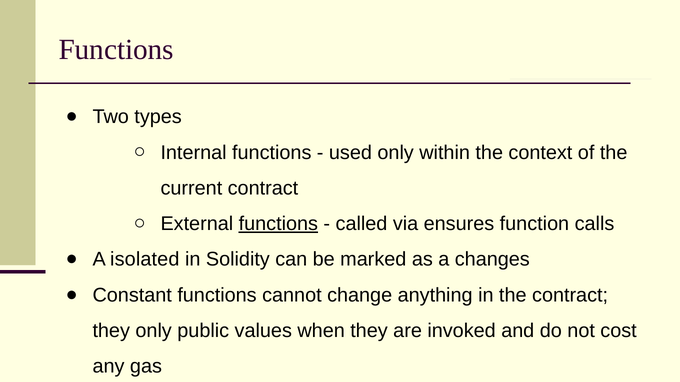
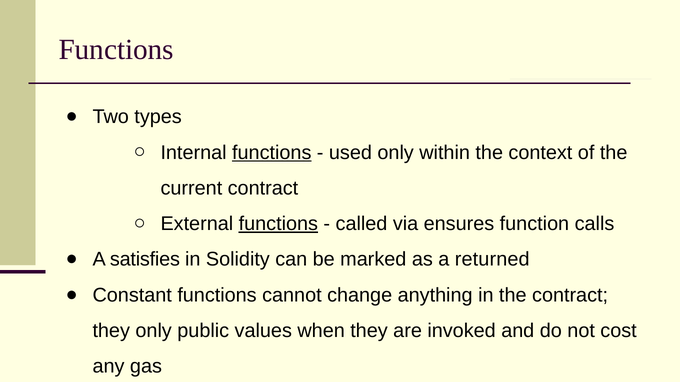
functions at (272, 153) underline: none -> present
isolated: isolated -> satisfies
changes: changes -> returned
